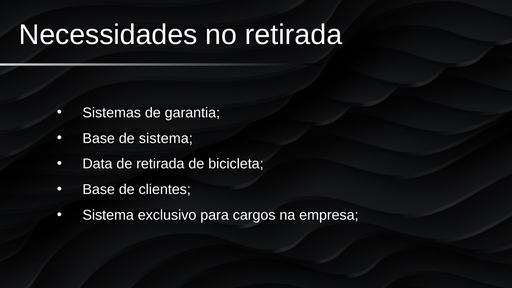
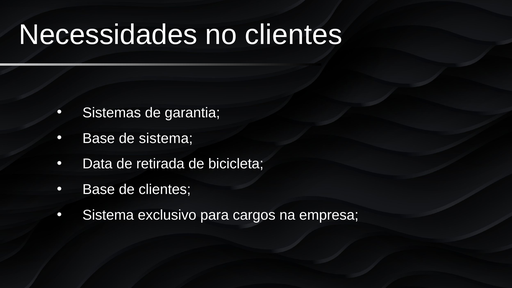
no retirada: retirada -> clientes
